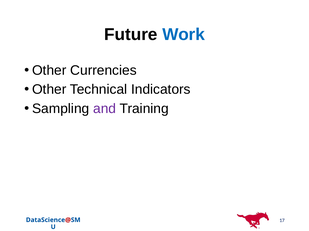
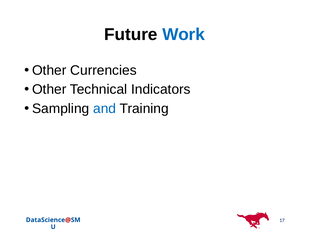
and colour: purple -> blue
